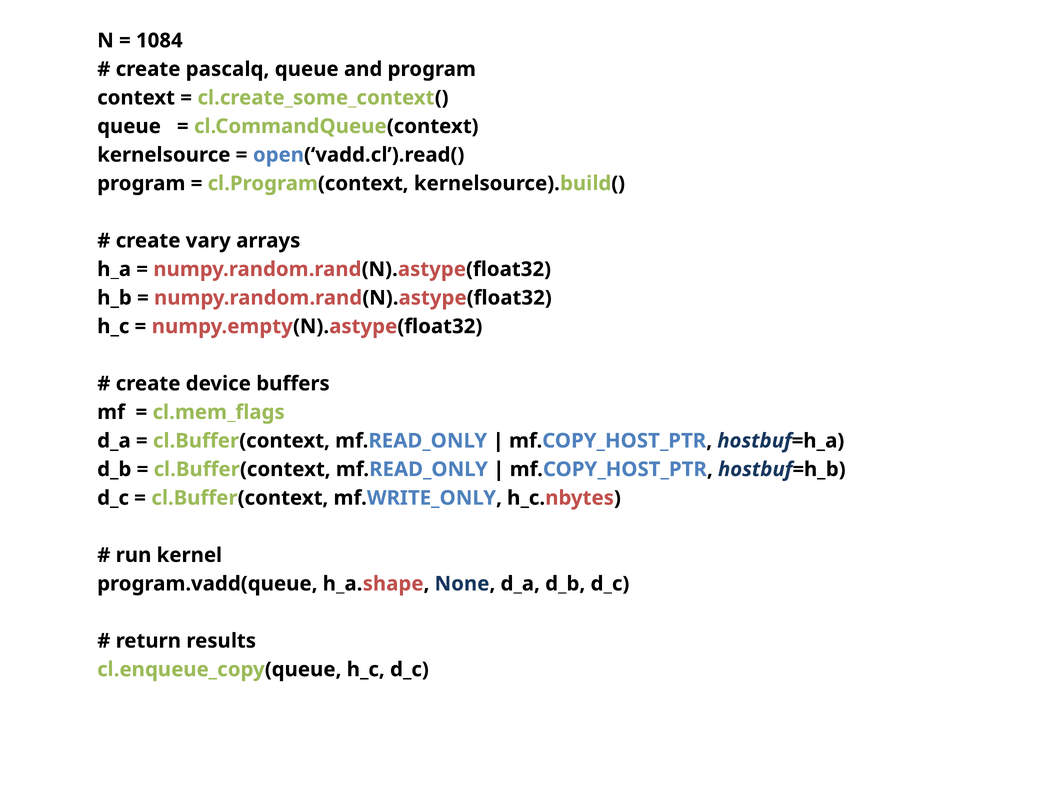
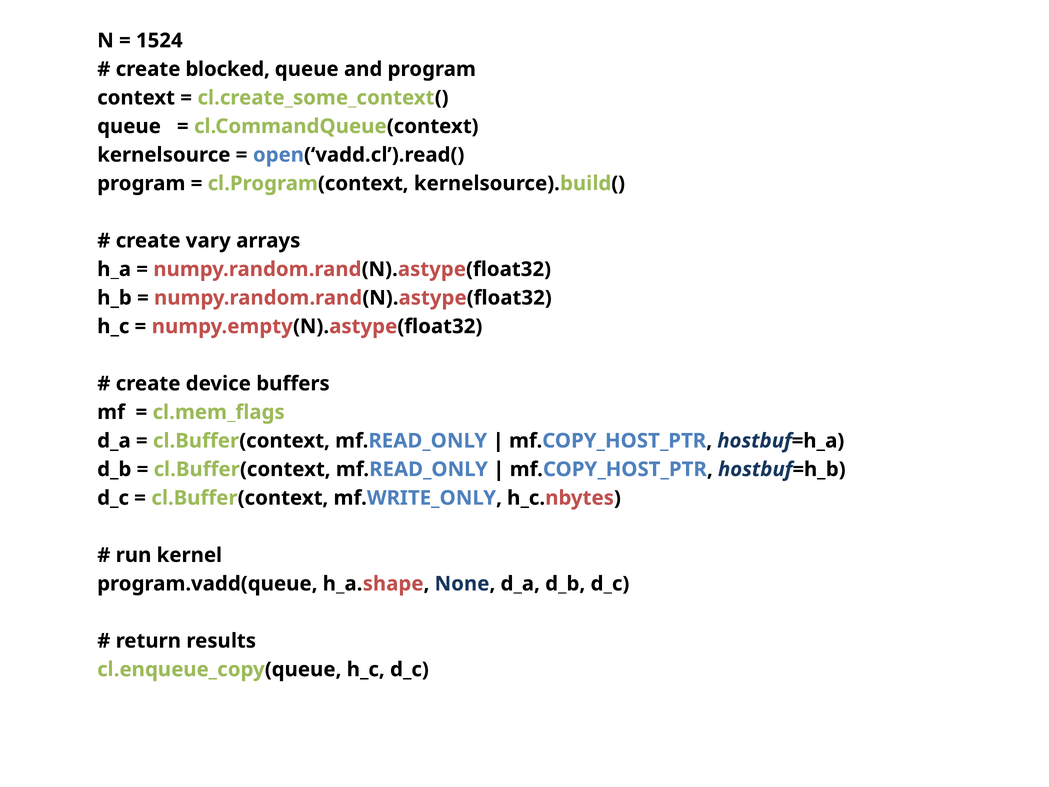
1084: 1084 -> 1524
pascalq: pascalq -> blocked
